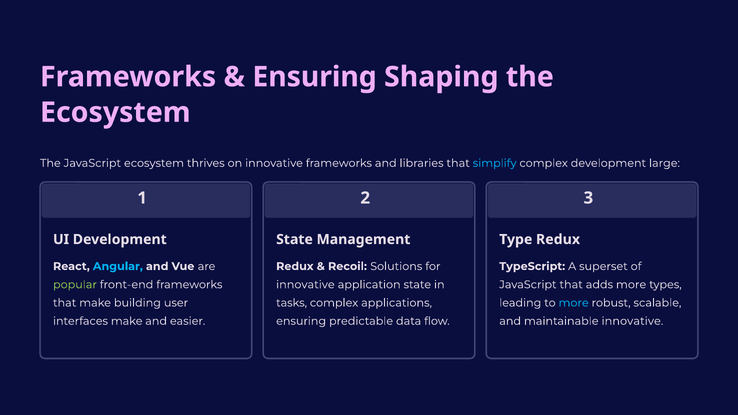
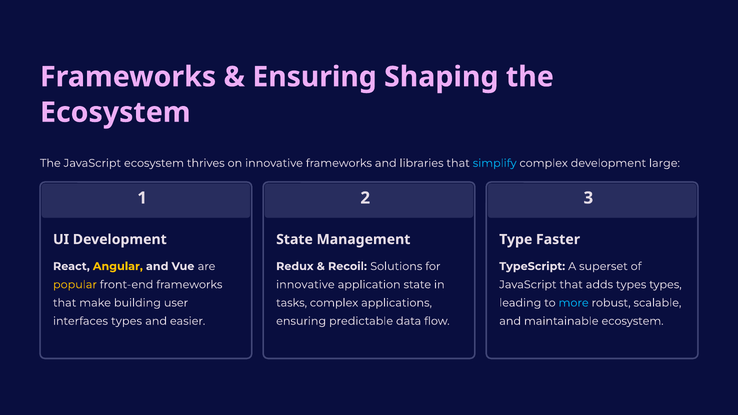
Type Redux: Redux -> Faster
Angular colour: light blue -> yellow
popular colour: light green -> yellow
adds more: more -> types
interfaces make: make -> types
maintainable innovative: innovative -> ecosystem
